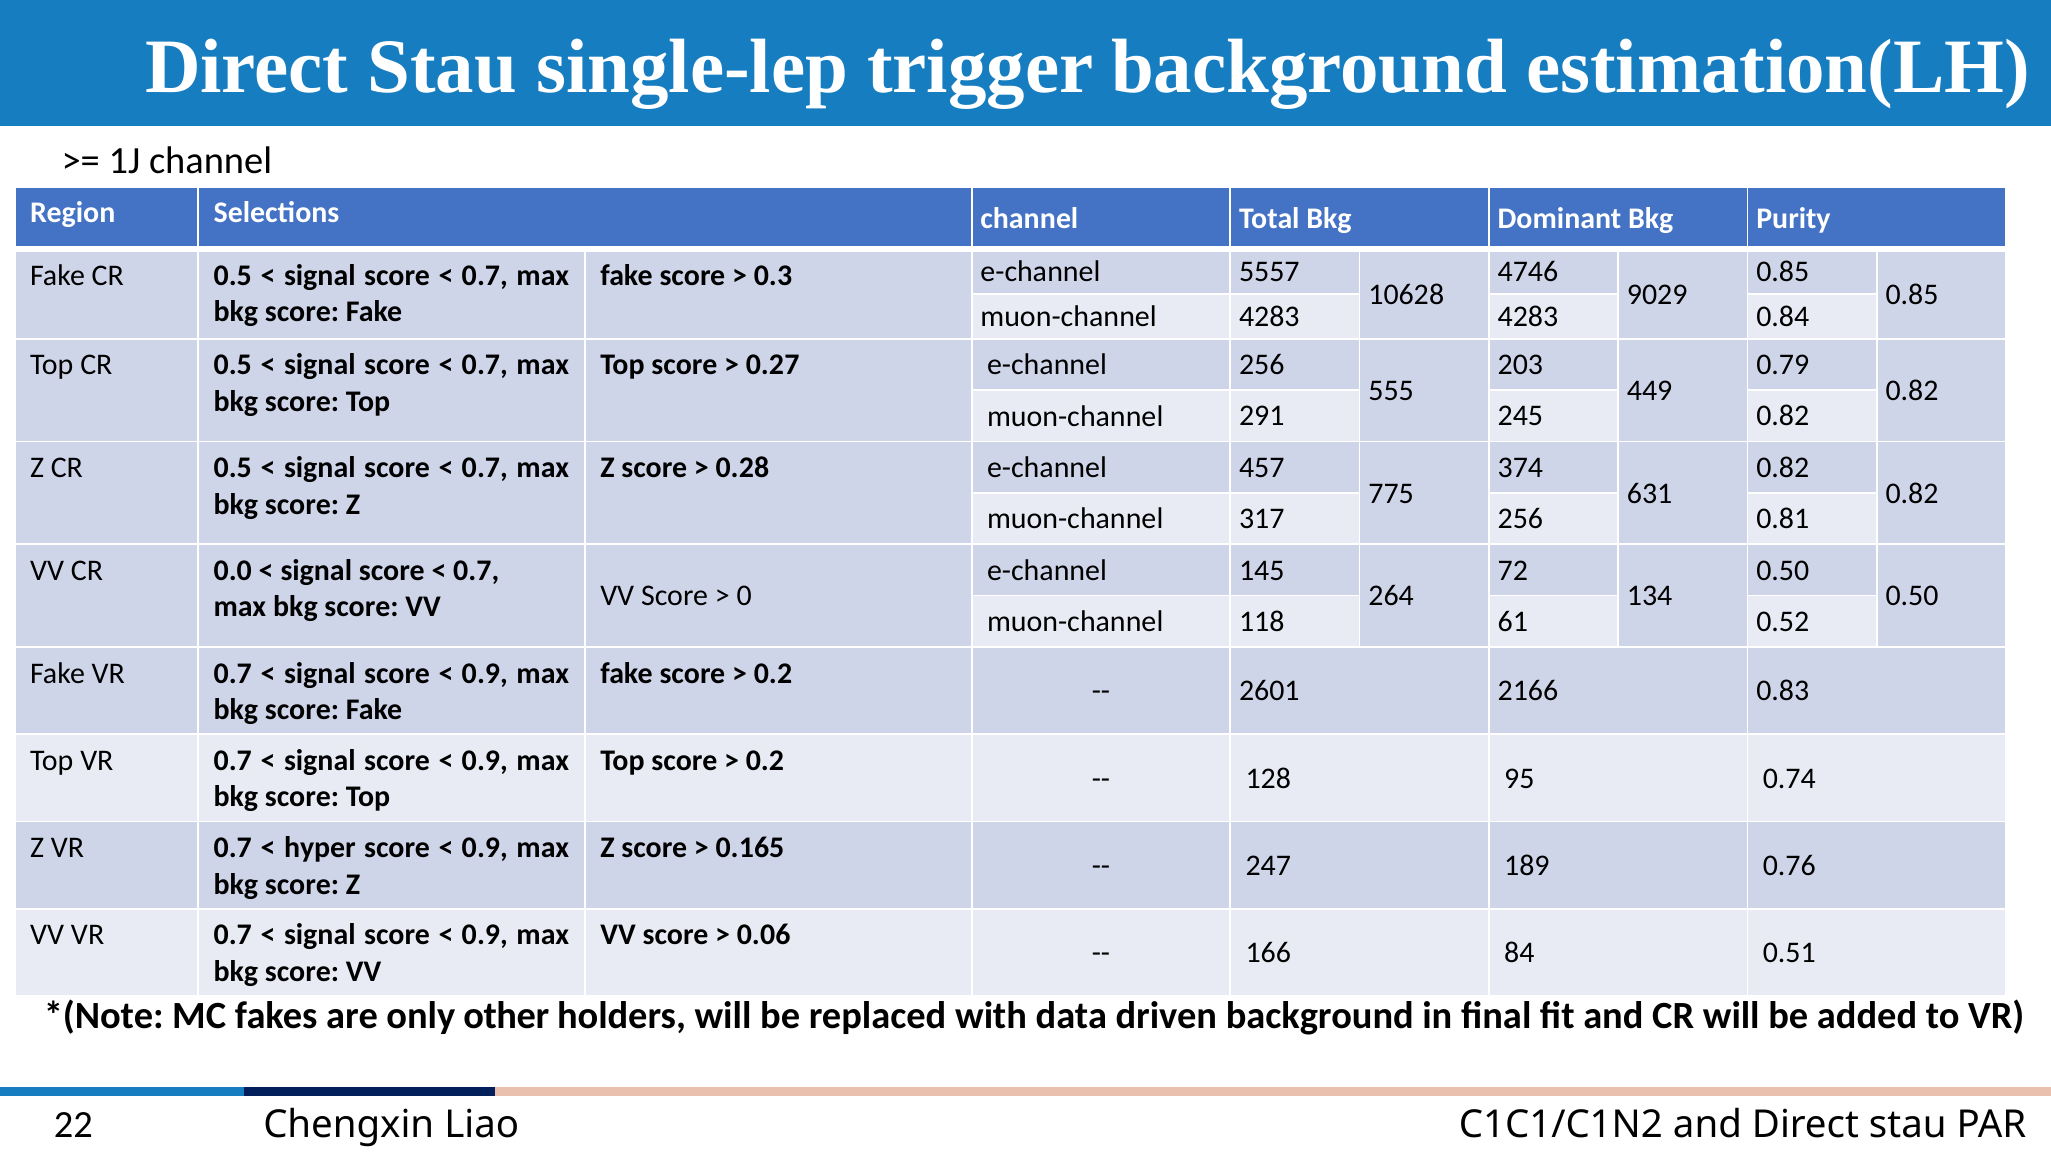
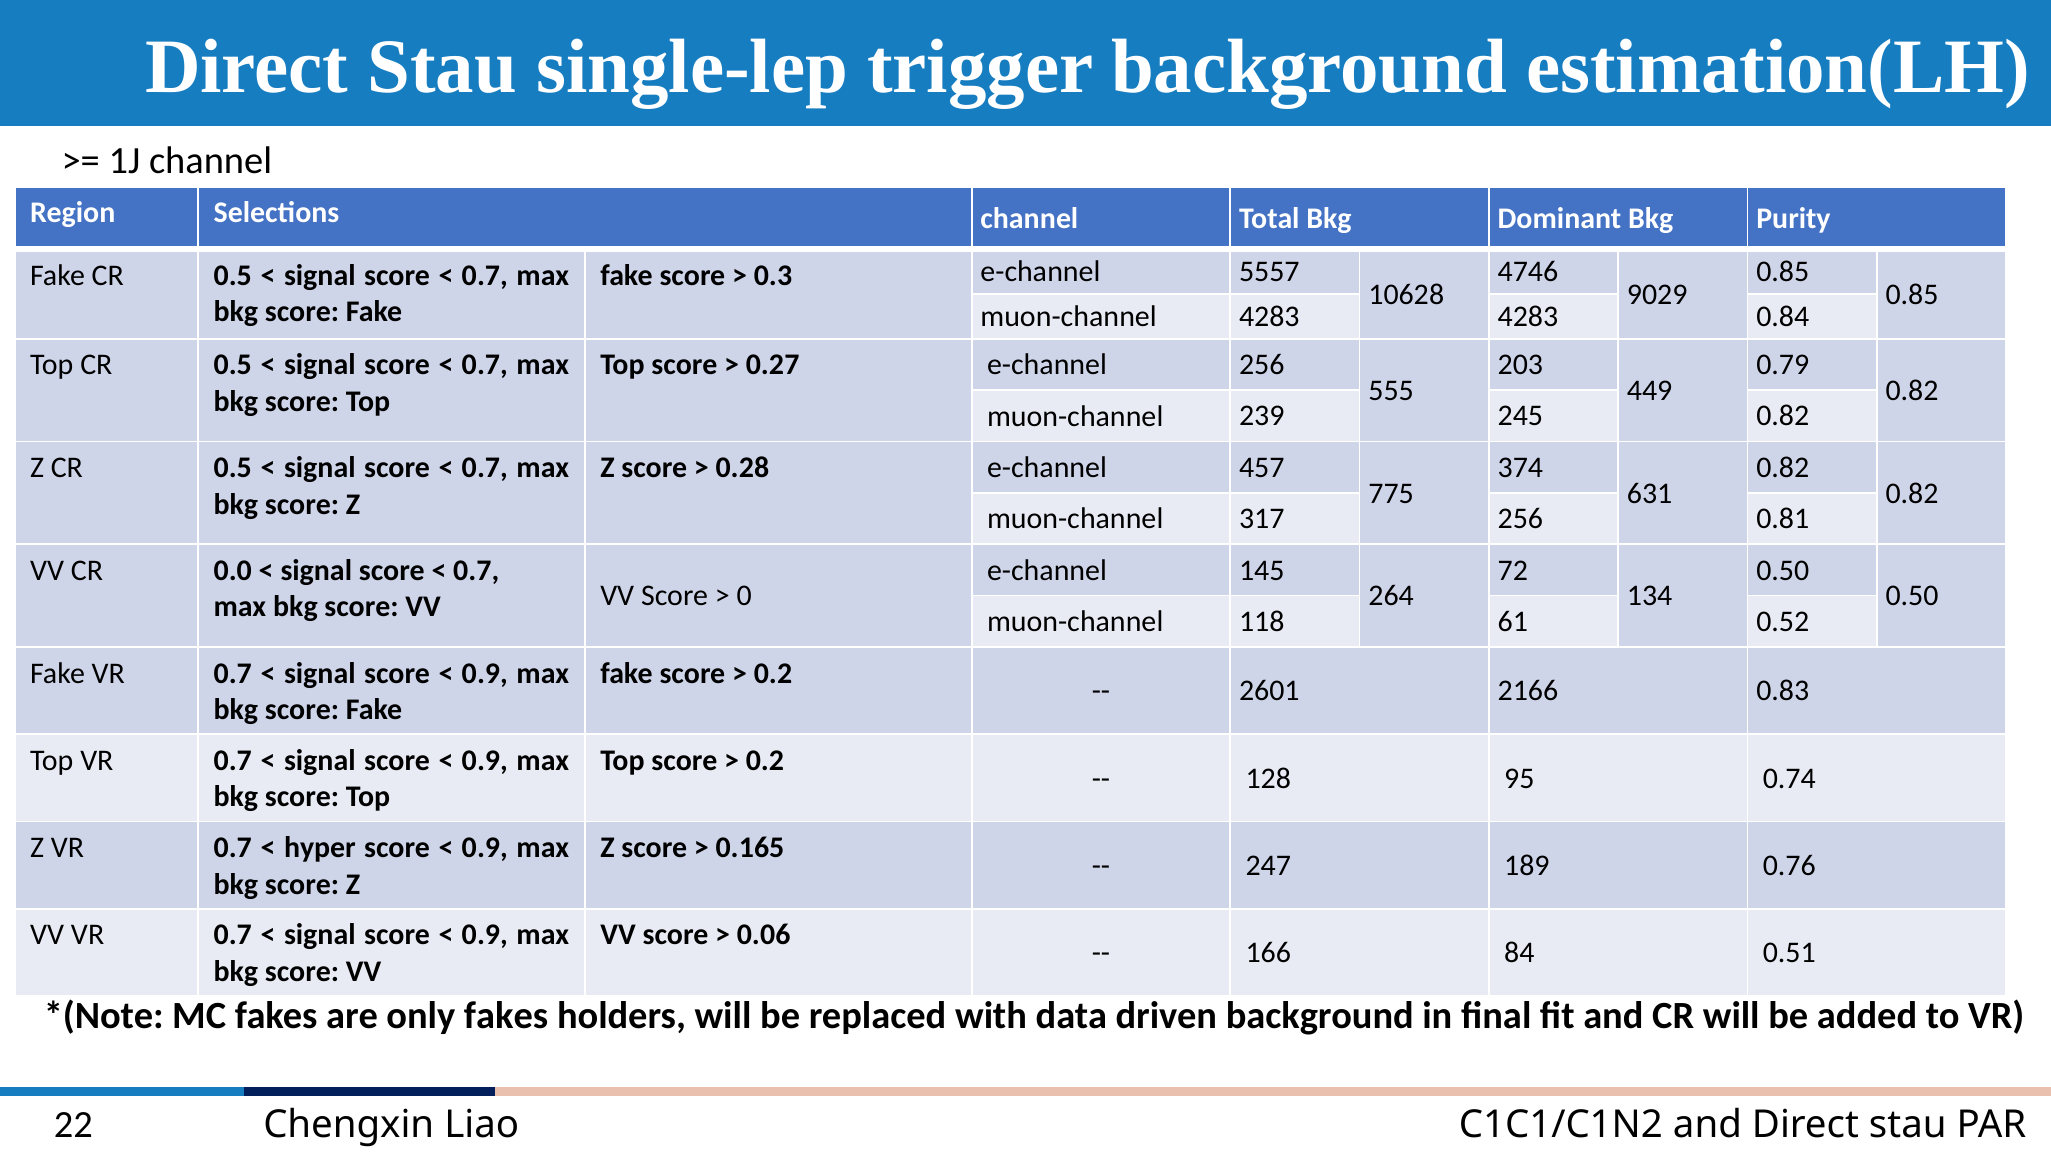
291: 291 -> 239
only other: other -> fakes
